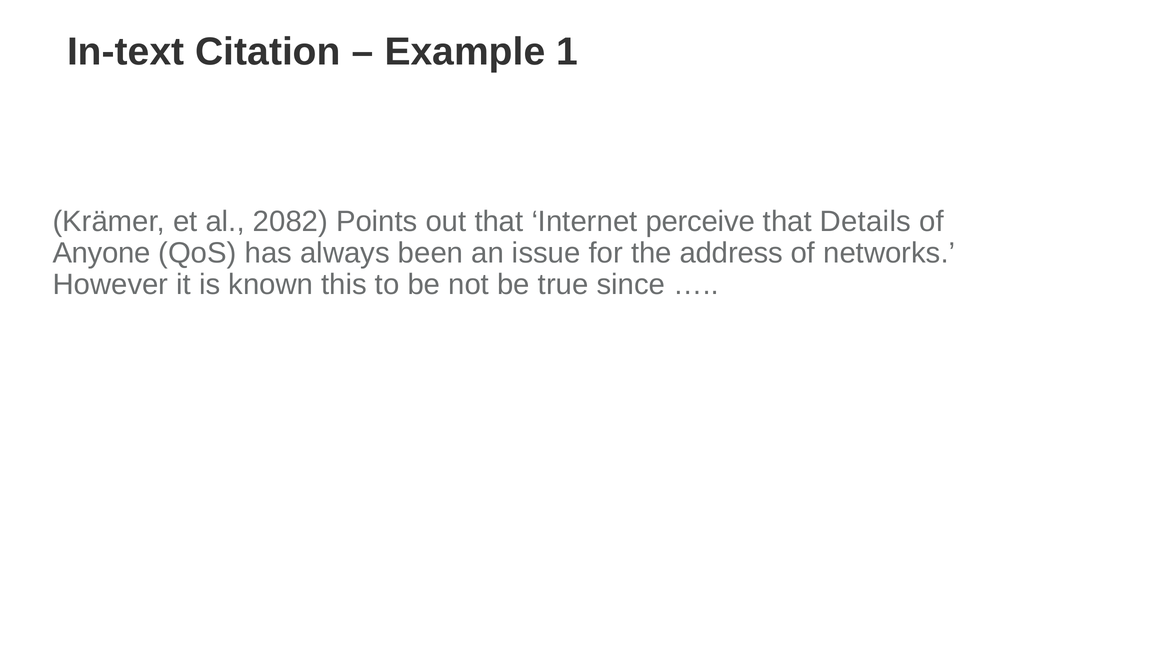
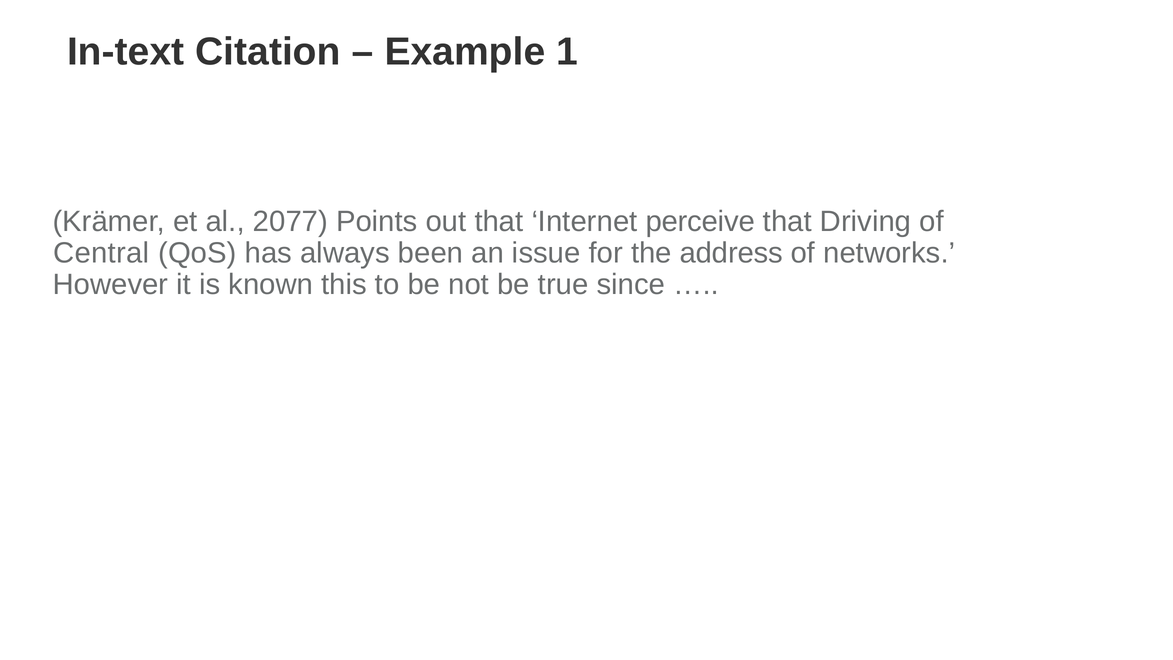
2082: 2082 -> 2077
Details: Details -> Driving
Anyone: Anyone -> Central
